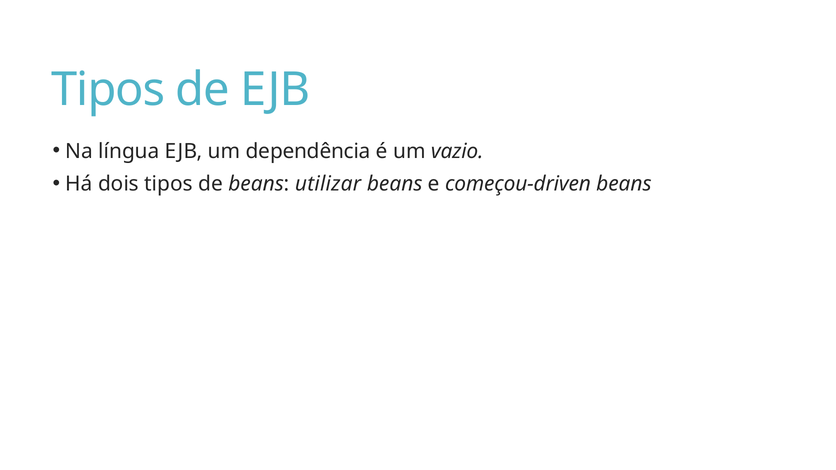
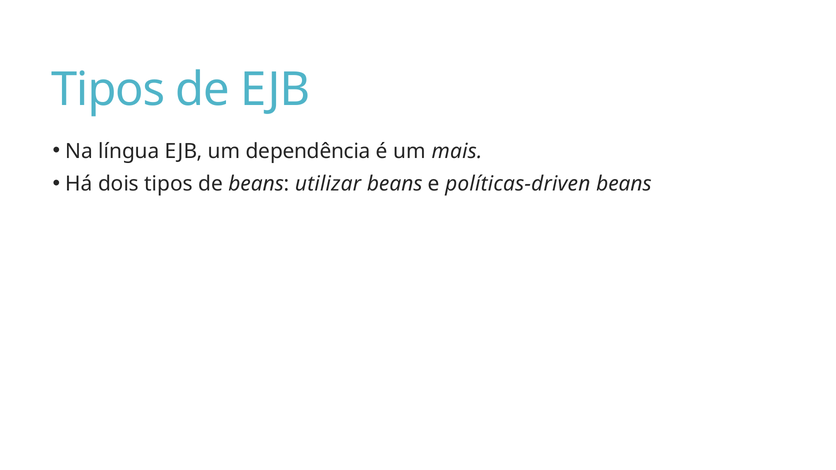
vazio: vazio -> mais
começou-driven: começou-driven -> políticas-driven
